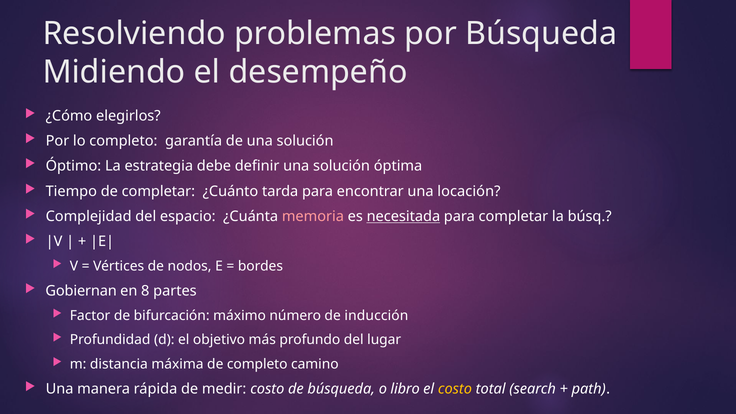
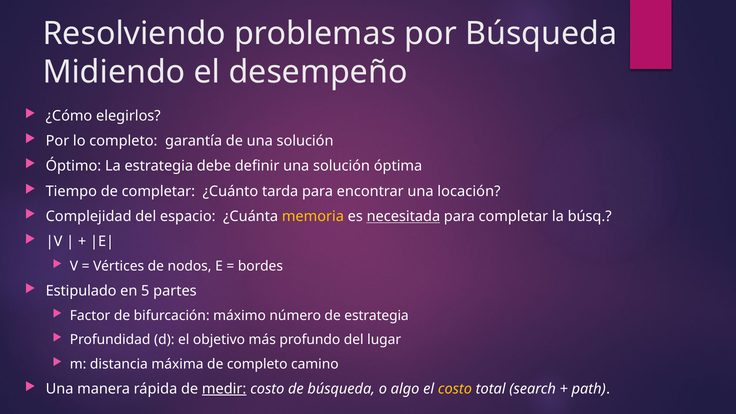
memoria colour: pink -> yellow
Gobiernan: Gobiernan -> Estipulado
8: 8 -> 5
de inducción: inducción -> estrategia
medir underline: none -> present
libro: libro -> algo
